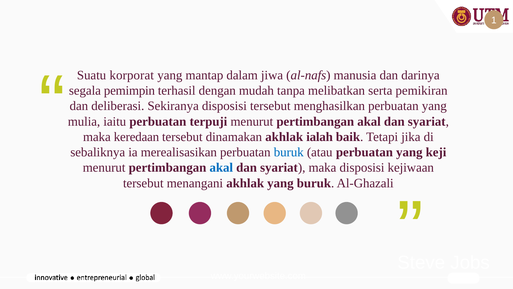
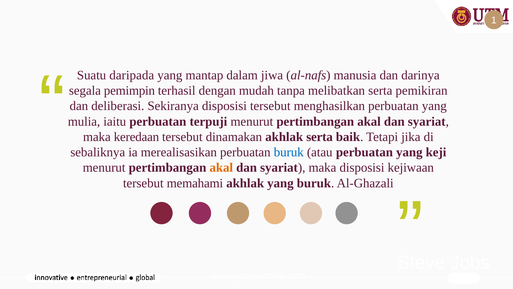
korporat: korporat -> daripada
akhlak ialah: ialah -> serta
akal at (221, 167) colour: blue -> orange
menangani: menangani -> memahami
